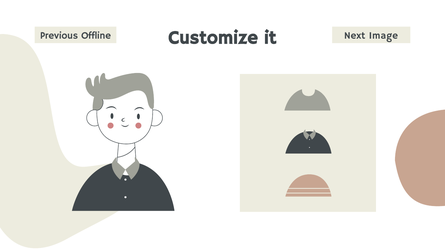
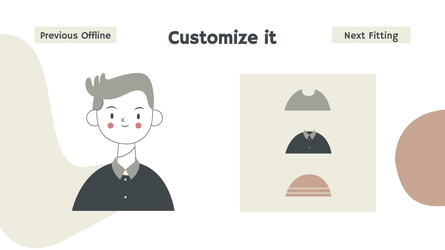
Image: Image -> Fitting
